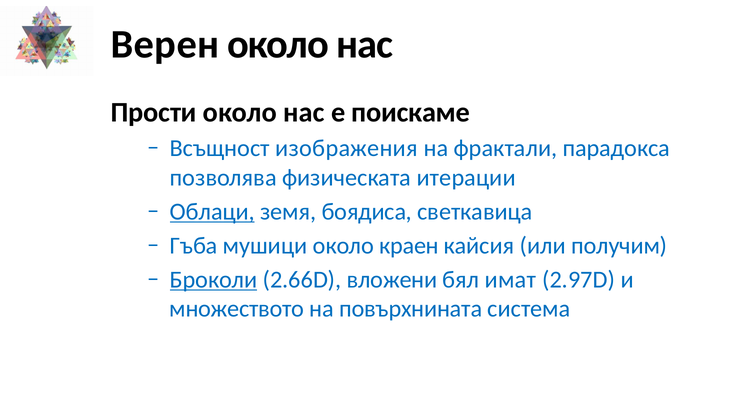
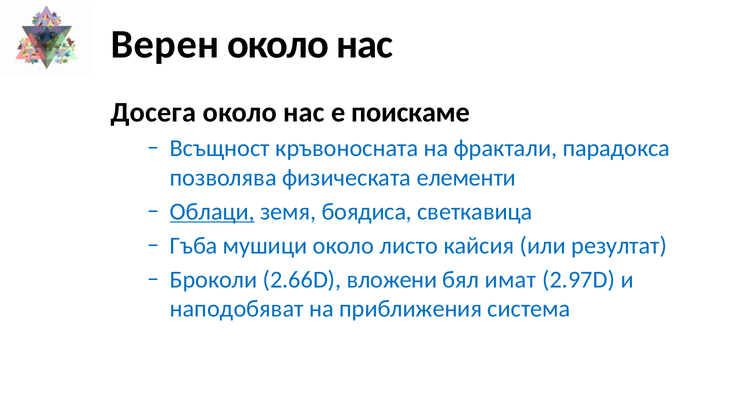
Прости: Прости -> Досега
изображения: изображения -> кръвоносната
итерации: итерации -> елементи
краен: краен -> листо
получим: получим -> резултат
Броколи underline: present -> none
множеството: множеството -> наподобяват
повърхнината: повърхнината -> приближения
